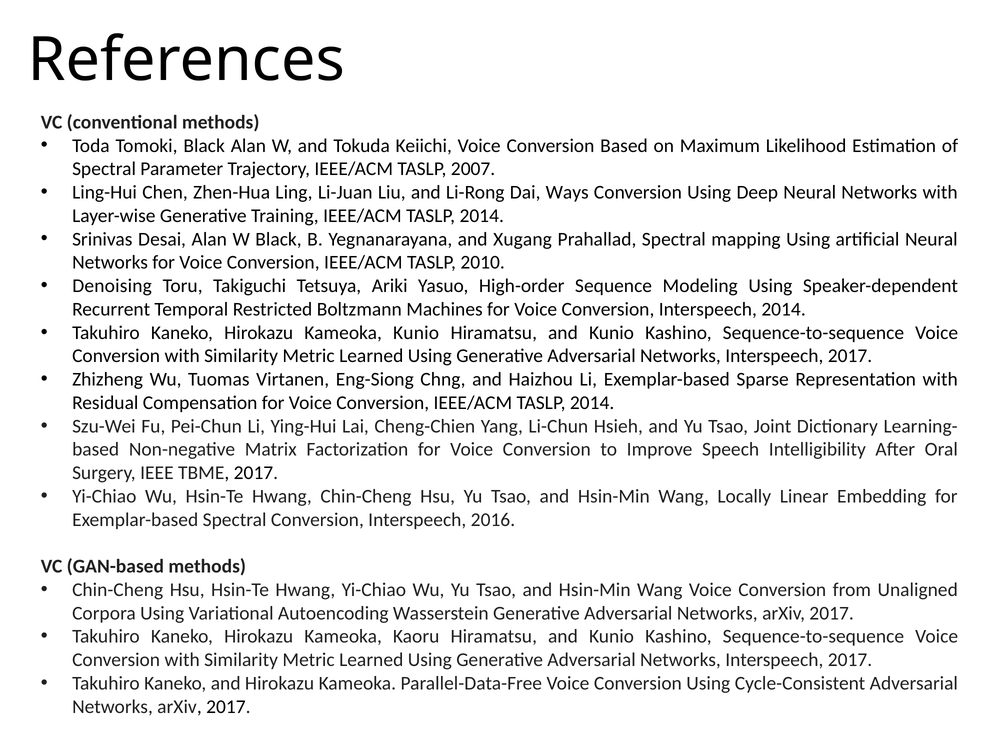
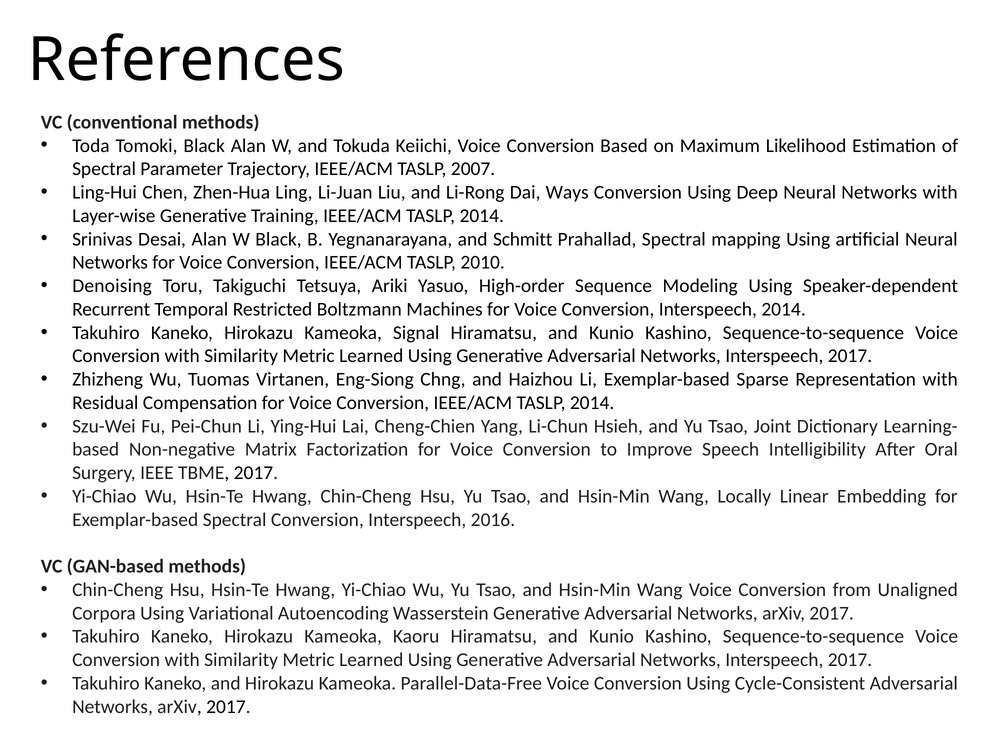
Xugang: Xugang -> Schmitt
Kameoka Kunio: Kunio -> Signal
